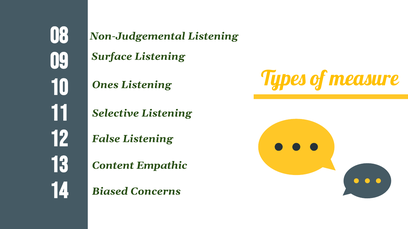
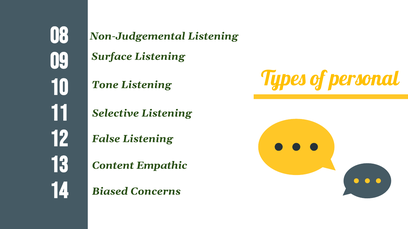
measure: measure -> personal
Ones: Ones -> Tone
